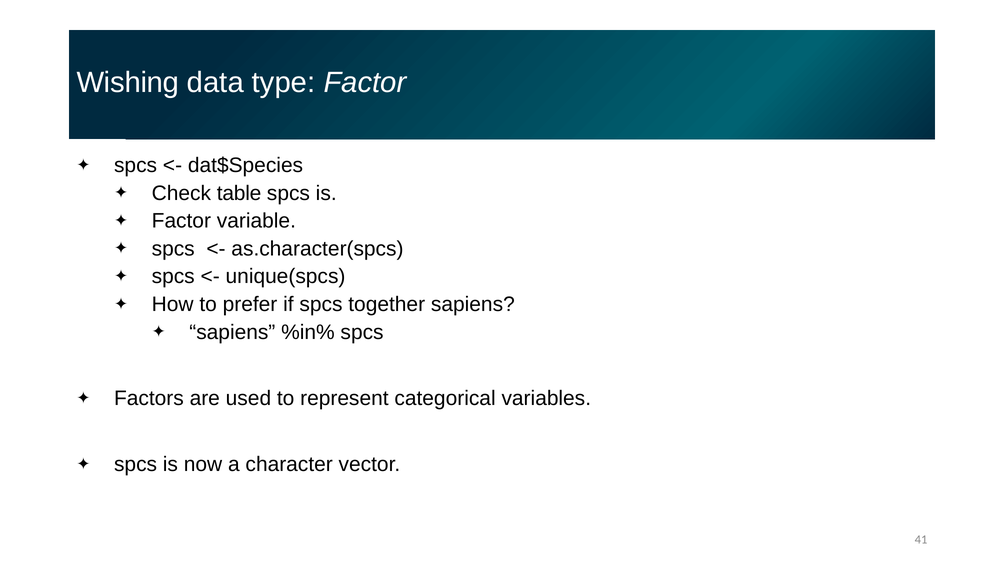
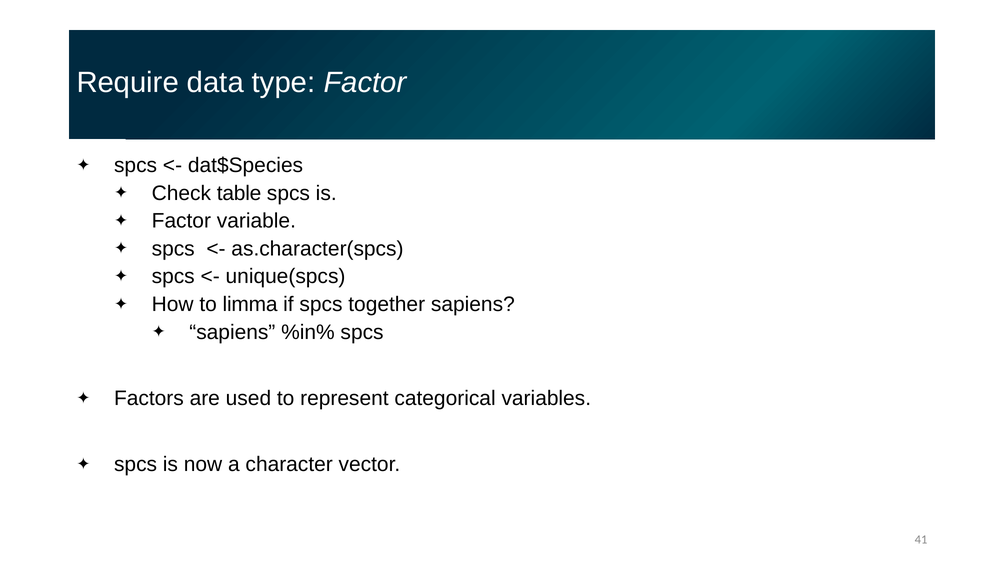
Wishing: Wishing -> Require
prefer: prefer -> limma
